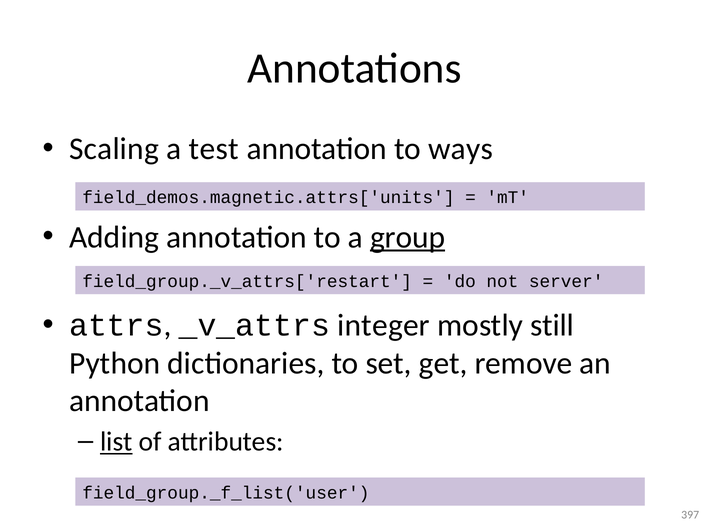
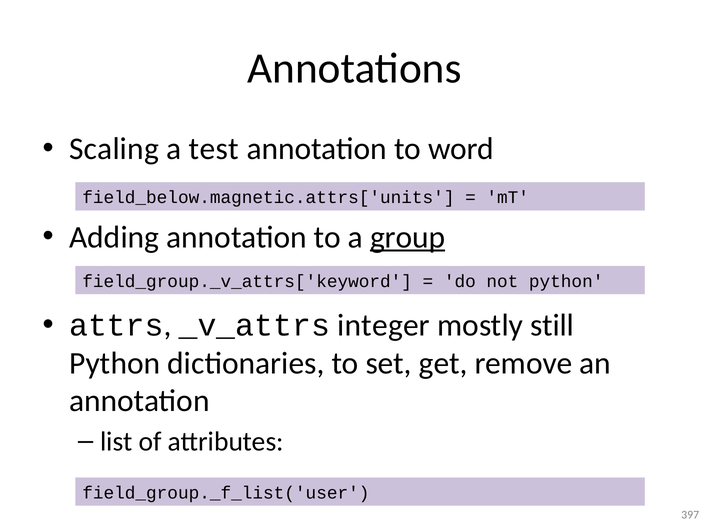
ways: ways -> word
field_demos.magnetic.attrs['units: field_demos.magnetic.attrs['units -> field_below.magnetic.attrs['units
field_group._v_attrs['restart: field_group._v_attrs['restart -> field_group._v_attrs['keyword
not server: server -> python
list underline: present -> none
